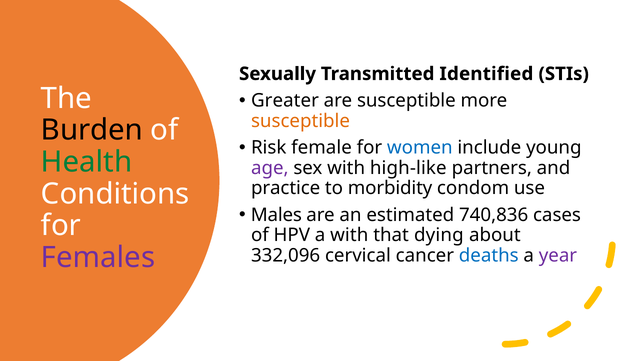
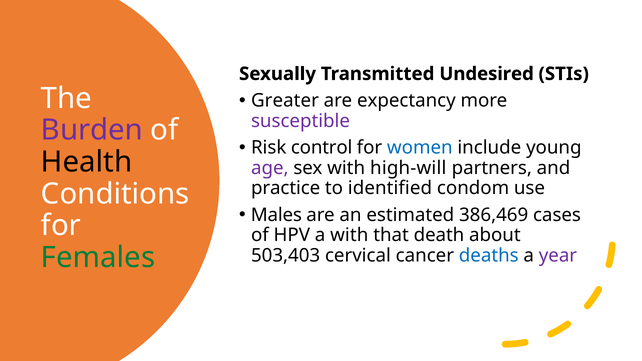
Identified: Identified -> Undesired
are susceptible: susceptible -> expectancy
susceptible at (301, 121) colour: orange -> purple
Burden colour: black -> purple
female: female -> control
Health colour: green -> black
high-like: high-like -> high-will
morbidity: morbidity -> identified
740,836: 740,836 -> 386,469
dying: dying -> death
Females colour: purple -> green
332,096: 332,096 -> 503,403
